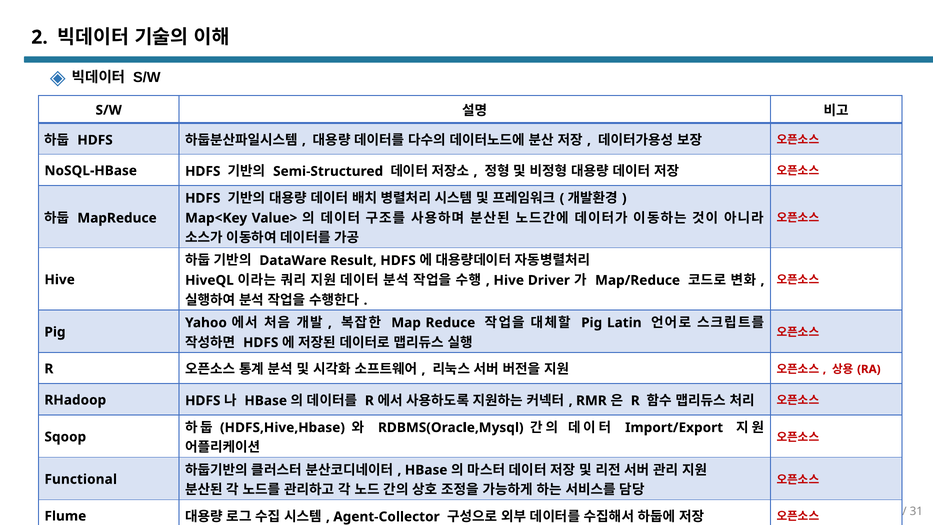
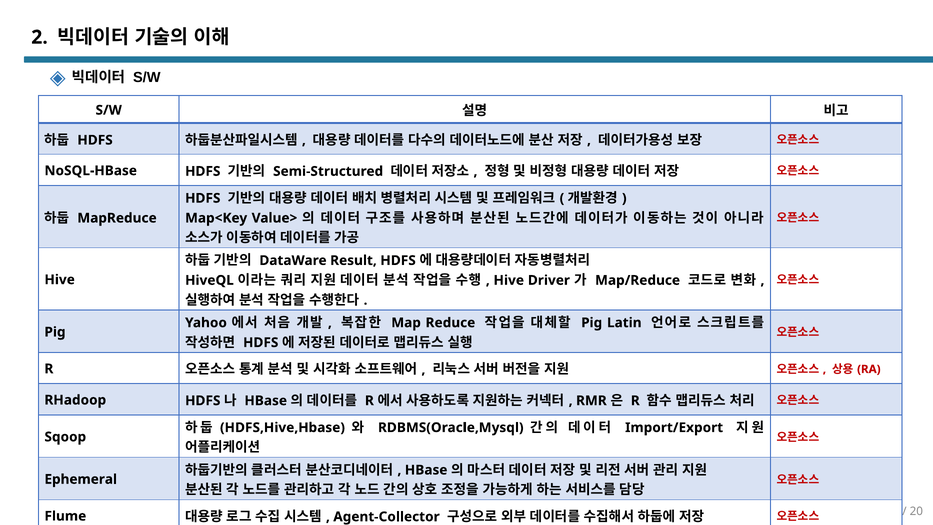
Functional: Functional -> Ephemeral
31: 31 -> 20
